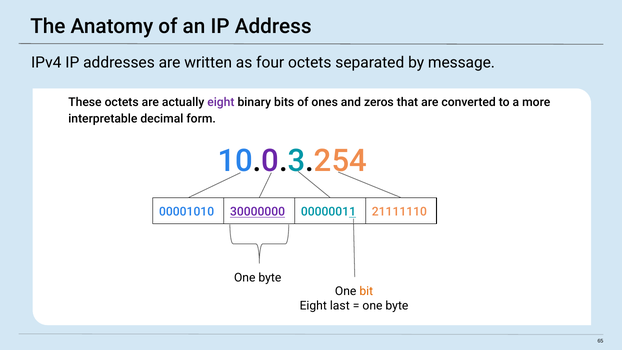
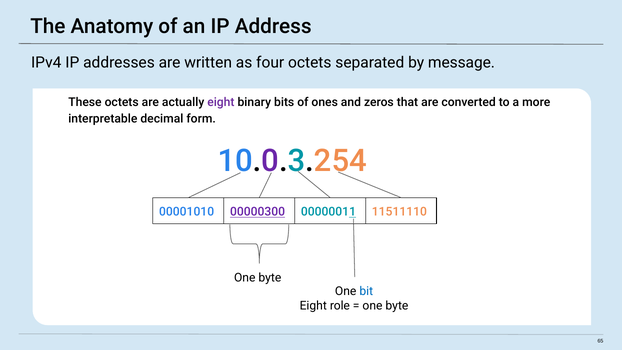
30000000: 30000000 -> 00000300
21111110: 21111110 -> 11511110
bit colour: orange -> blue
last: last -> role
